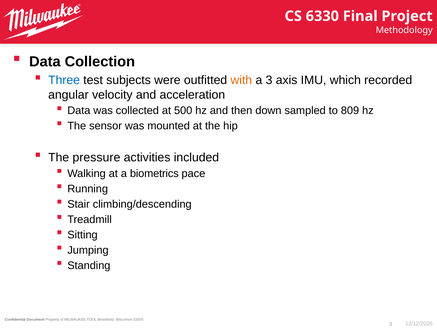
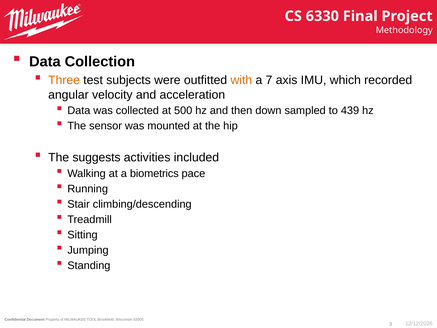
Three colour: blue -> orange
a 3: 3 -> 7
809: 809 -> 439
pressure: pressure -> suggests
